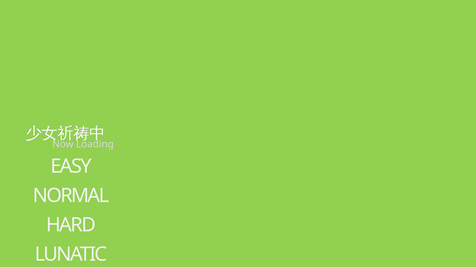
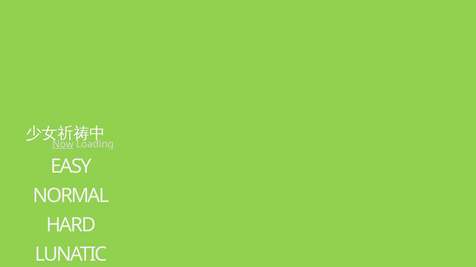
Now underline: none -> present
